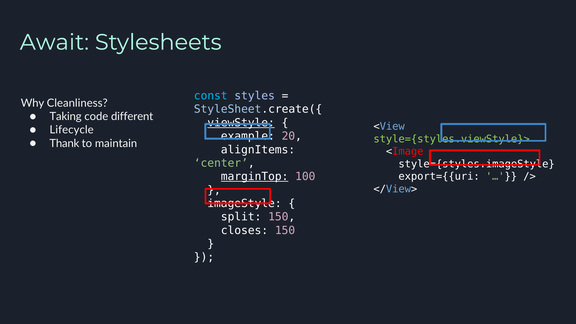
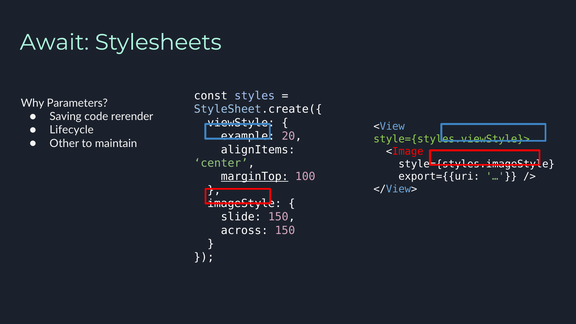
const colour: light blue -> white
Cleanliness: Cleanliness -> Parameters
Taking: Taking -> Saving
different: different -> rerender
viewStyle underline: present -> none
Thank: Thank -> Other
split: split -> slide
closes: closes -> across
